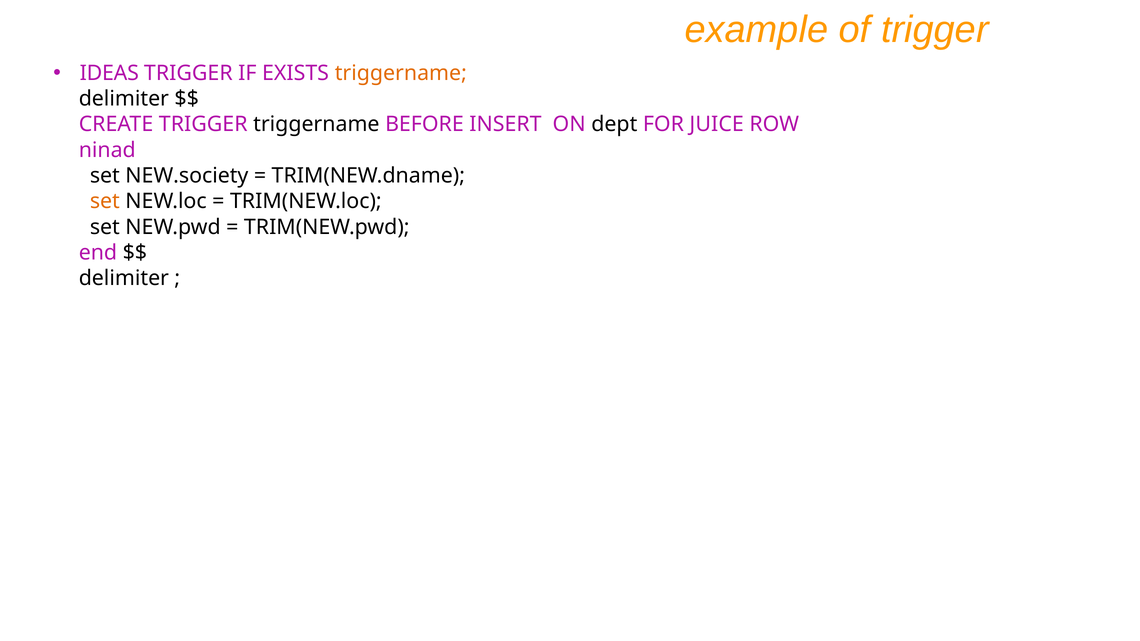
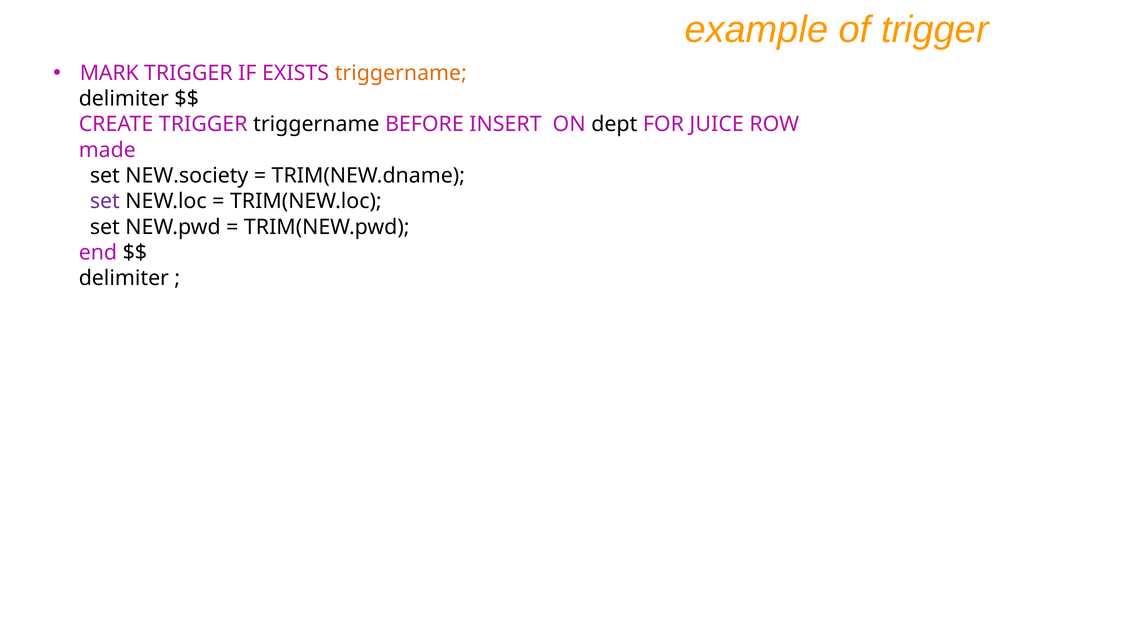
IDEAS: IDEAS -> MARK
ninad: ninad -> made
set at (105, 201) colour: orange -> purple
